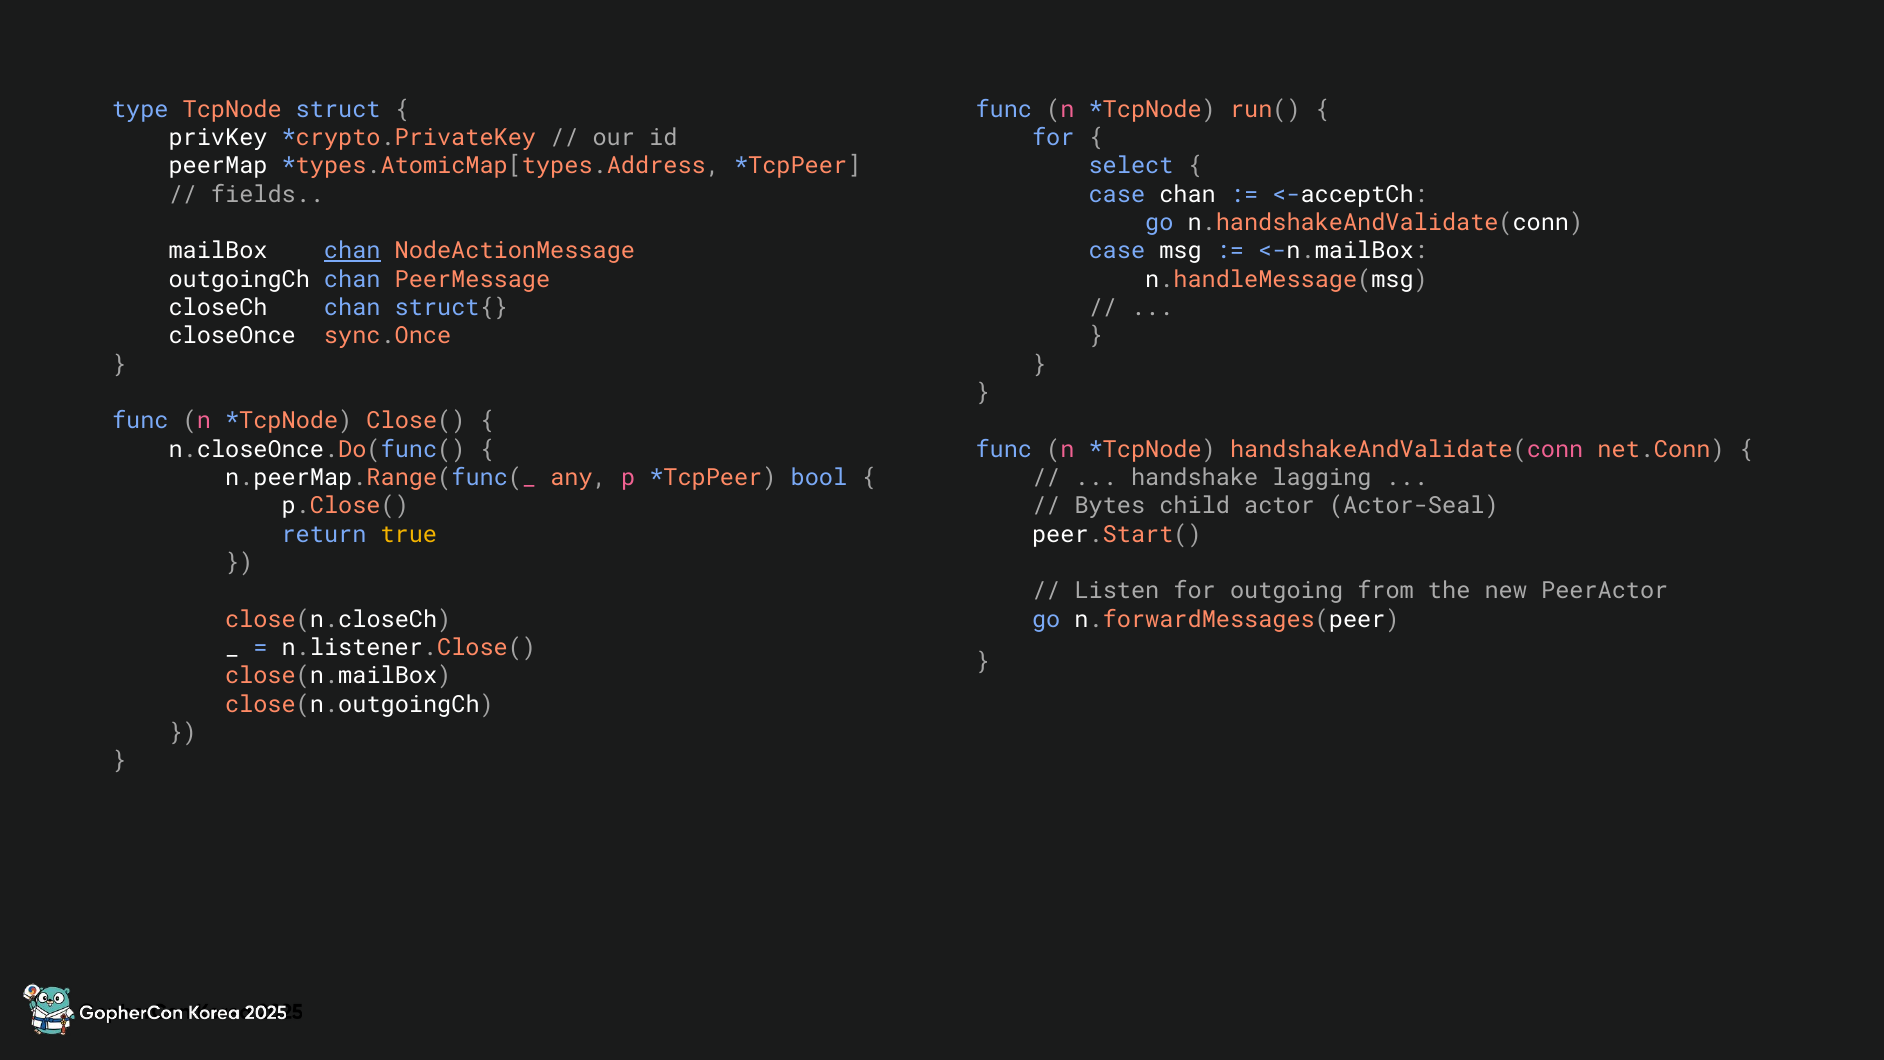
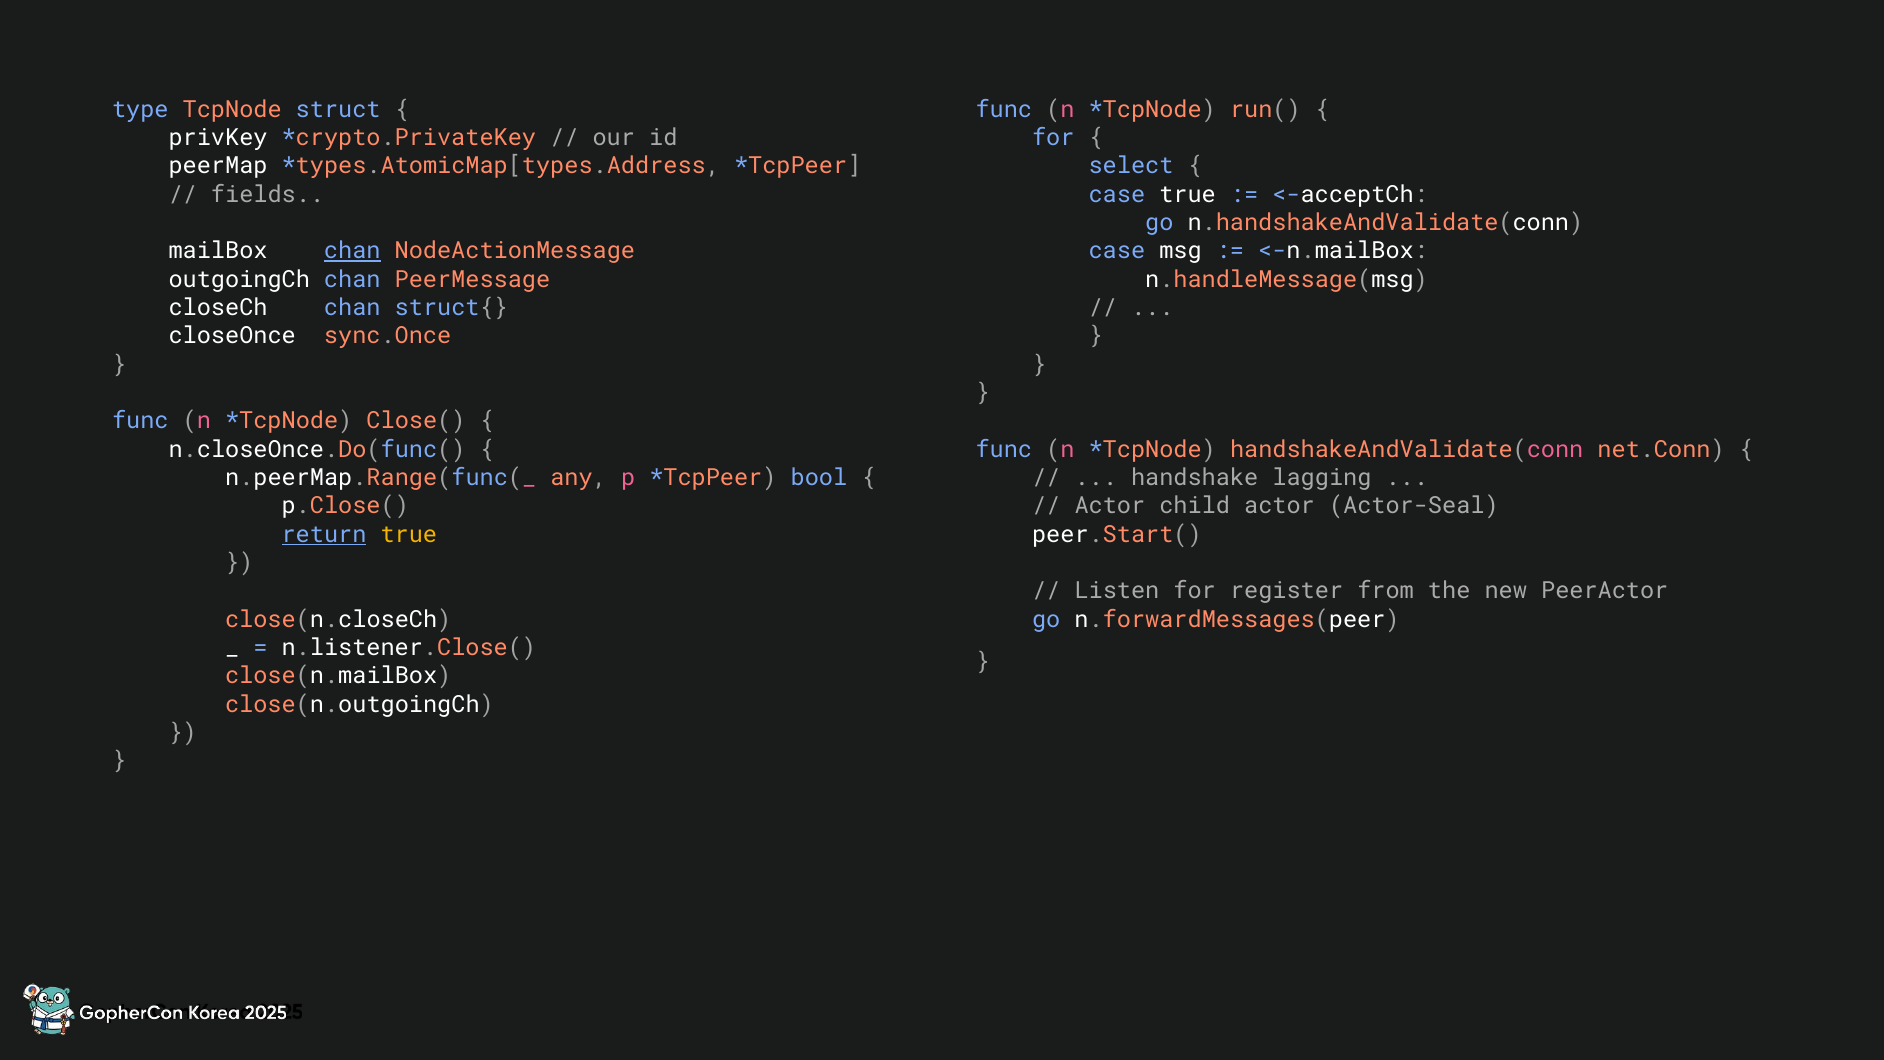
case chan: chan -> true
Bytes at (1110, 506): Bytes -> Actor
return underline: none -> present
outgoing: outgoing -> register
